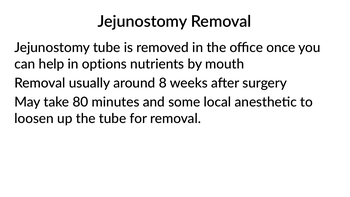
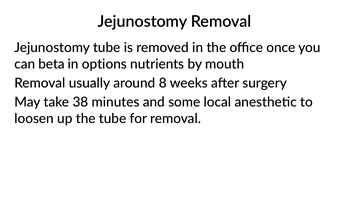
help: help -> beta
80: 80 -> 38
